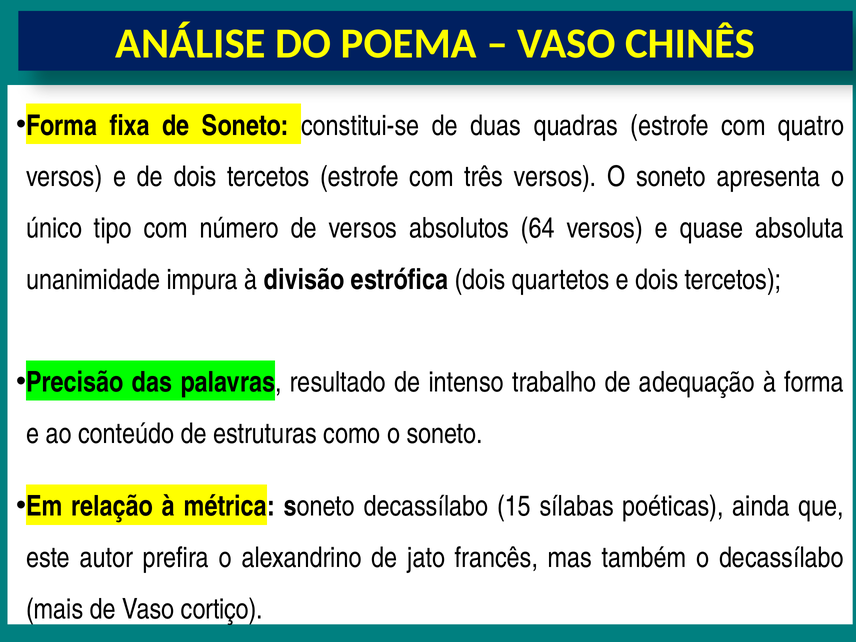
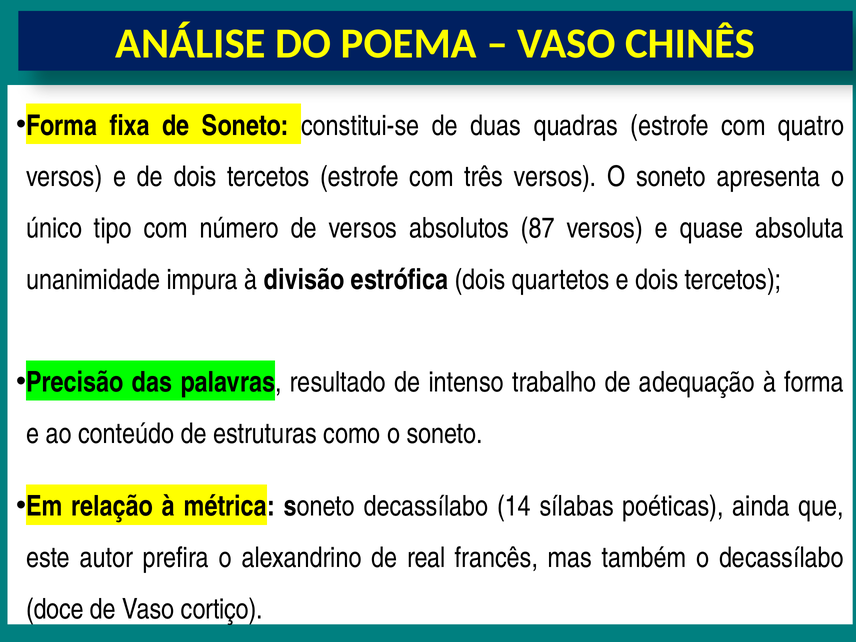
64: 64 -> 87
15: 15 -> 14
jato: jato -> real
mais: mais -> doce
